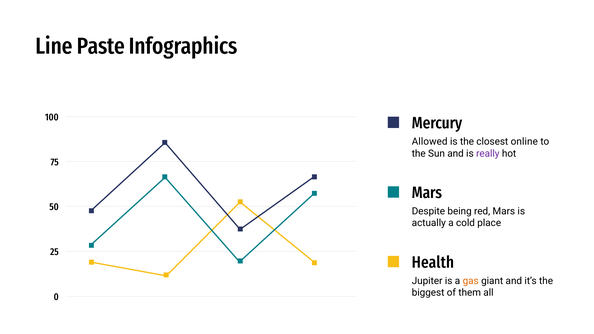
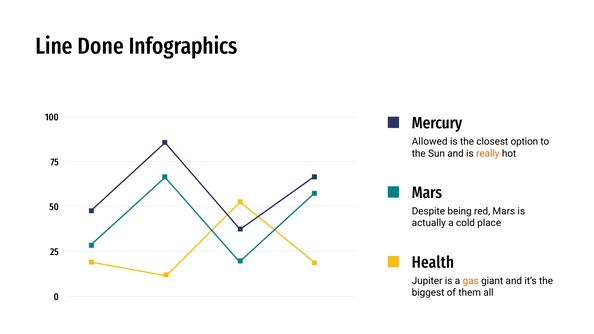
Paste: Paste -> Done
online: online -> option
really colour: purple -> orange
